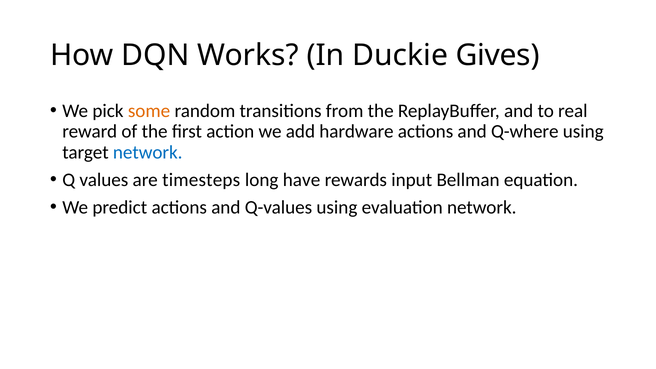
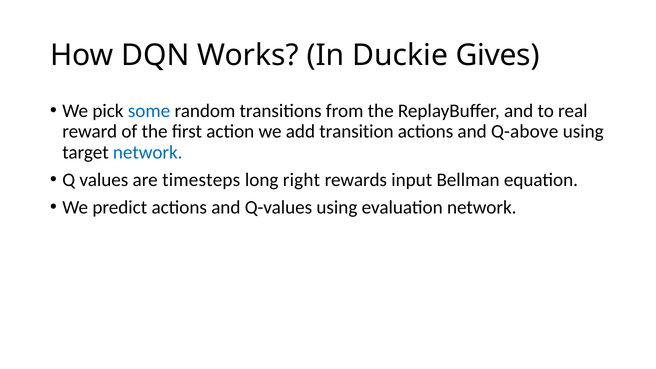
some colour: orange -> blue
hardware: hardware -> transition
Q-where: Q-where -> Q-above
have: have -> right
